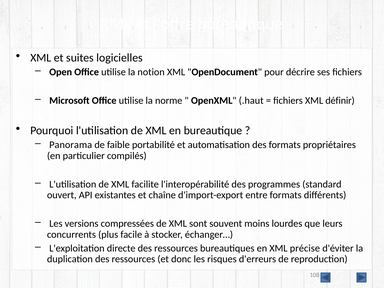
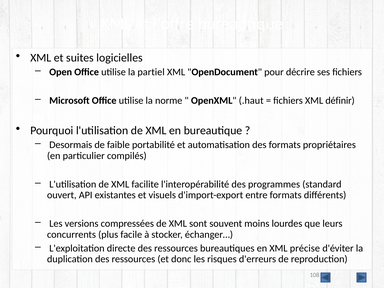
notion: notion -> partiel
Panorama: Panorama -> Desormais
chaîne: chaîne -> visuels
